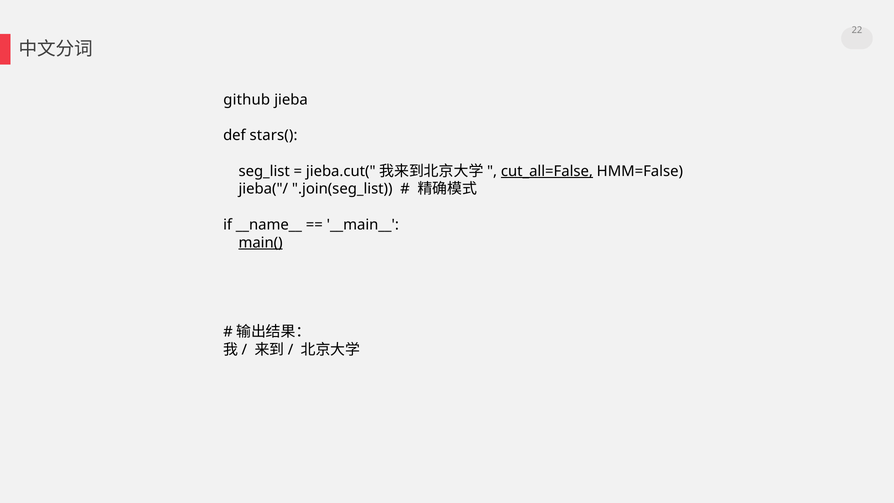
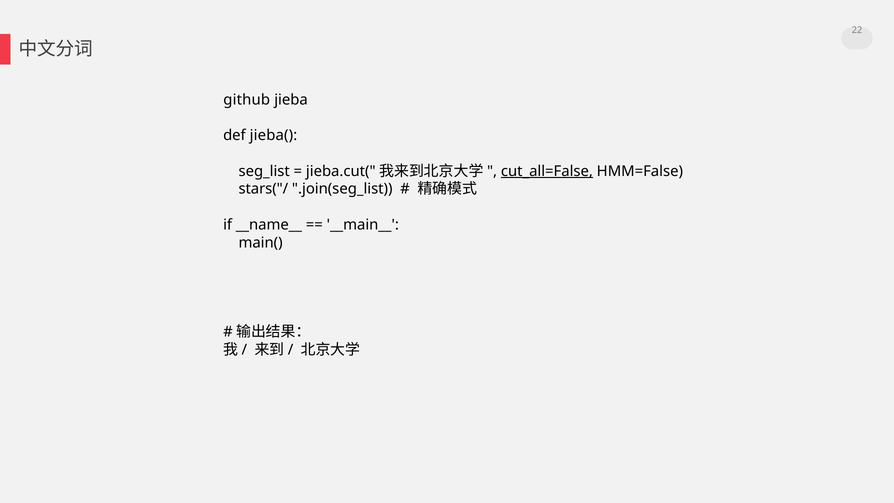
stars(: stars( -> jieba(
jieba("/: jieba("/ -> stars("/
main( underline: present -> none
